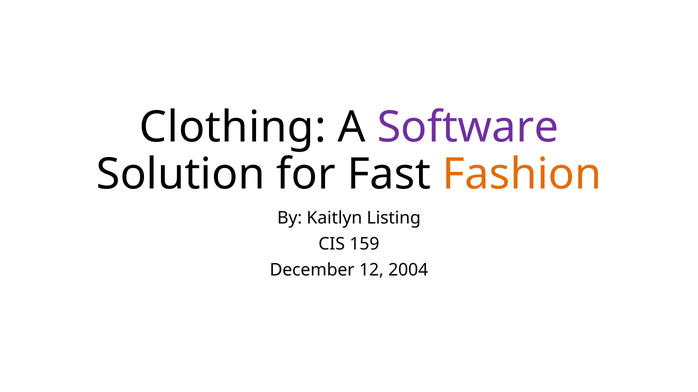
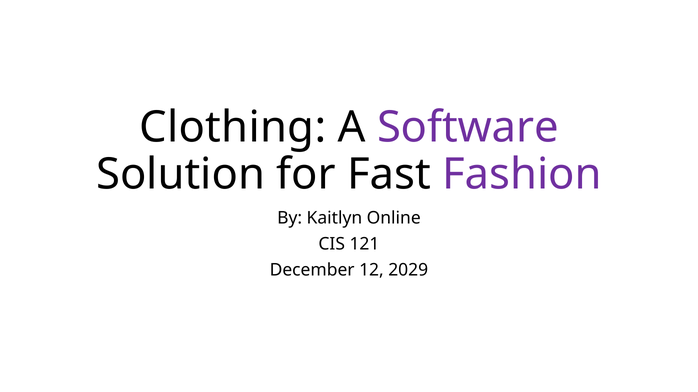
Fashion colour: orange -> purple
Listing: Listing -> Online
159: 159 -> 121
2004: 2004 -> 2029
